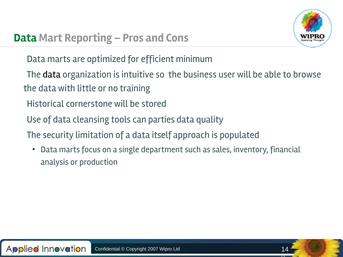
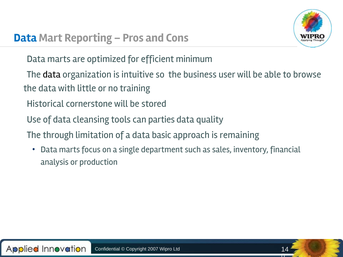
Data at (25, 38) colour: green -> blue
security: security -> through
itself: itself -> basic
populated: populated -> remaining
